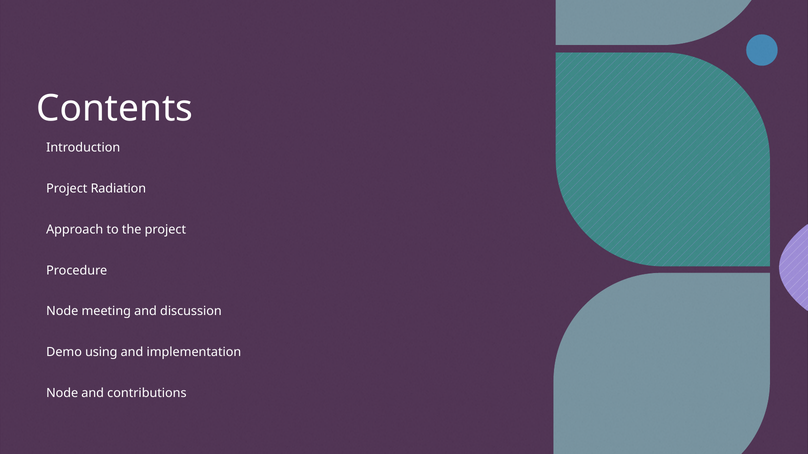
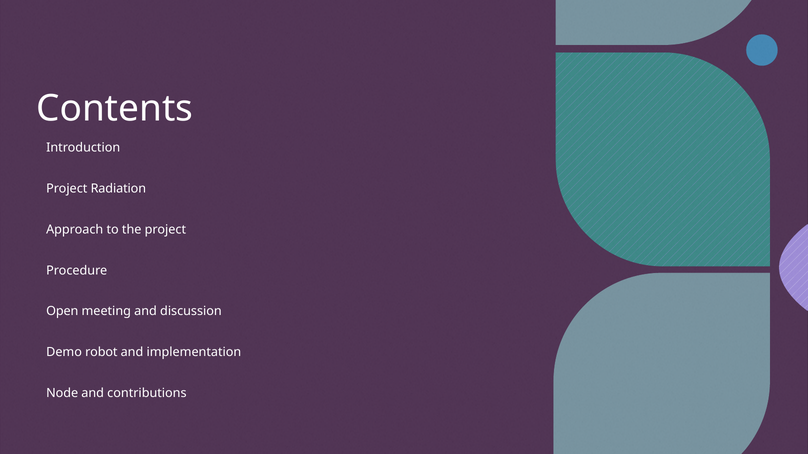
Node at (62, 312): Node -> Open
using: using -> robot
